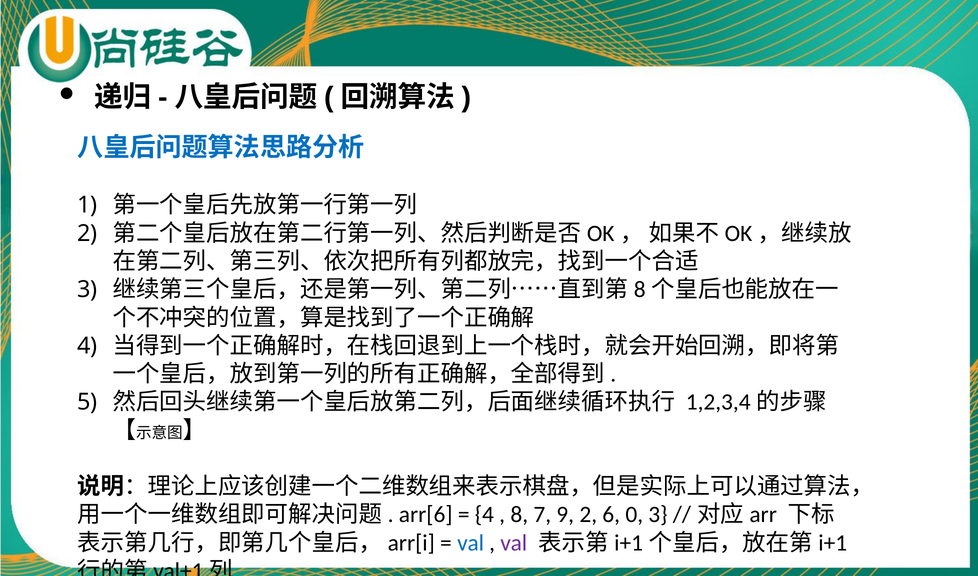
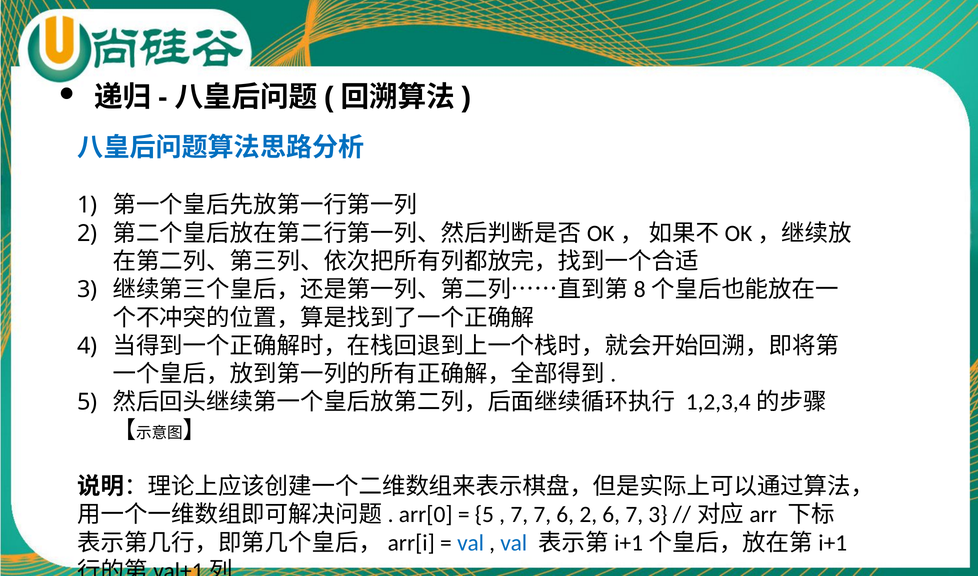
arr[6: arr[6 -> arr[0
4 at (484, 514): 4 -> 5
8 at (519, 514): 8 -> 7
7 9: 9 -> 6
6 0: 0 -> 7
val at (514, 543) colour: purple -> blue
